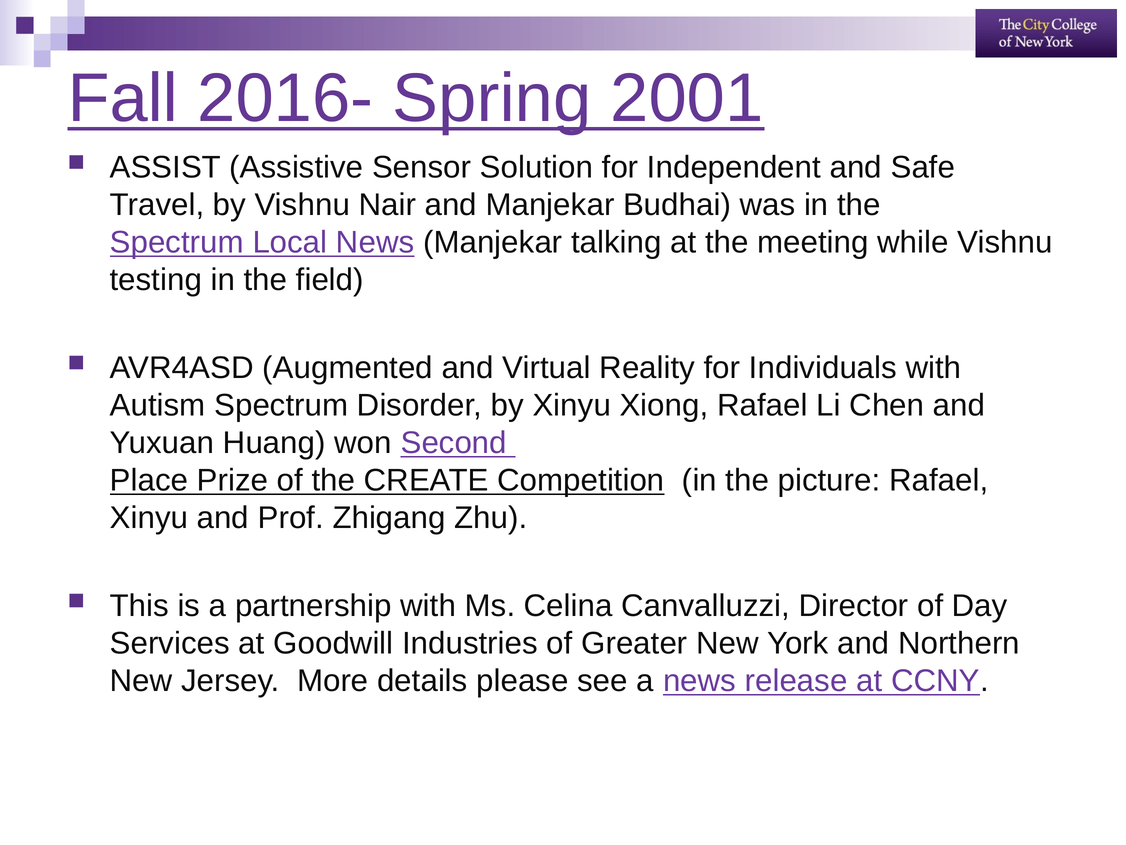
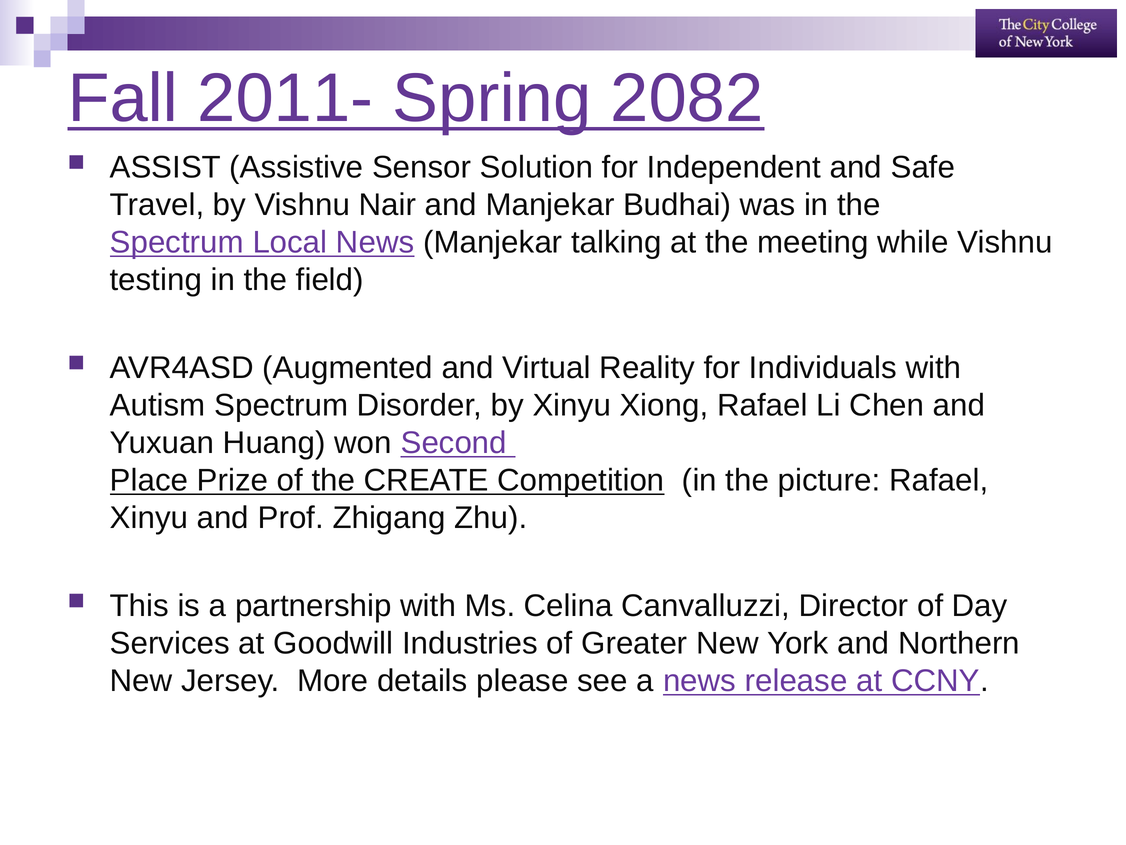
2016-: 2016- -> 2011-
2001: 2001 -> 2082
